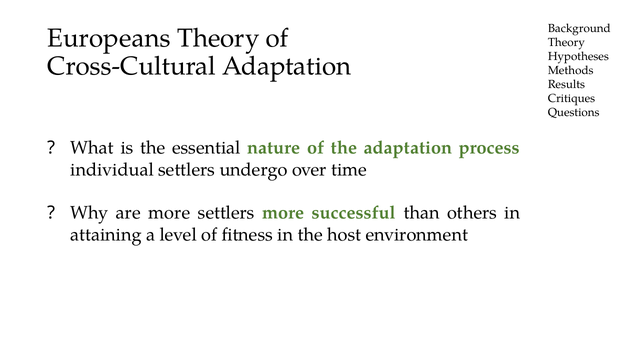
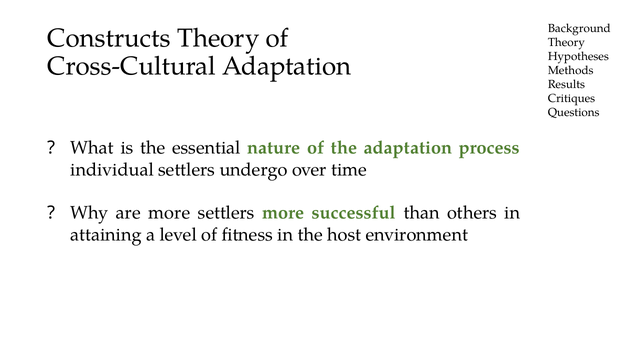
Europeans: Europeans -> Constructs
